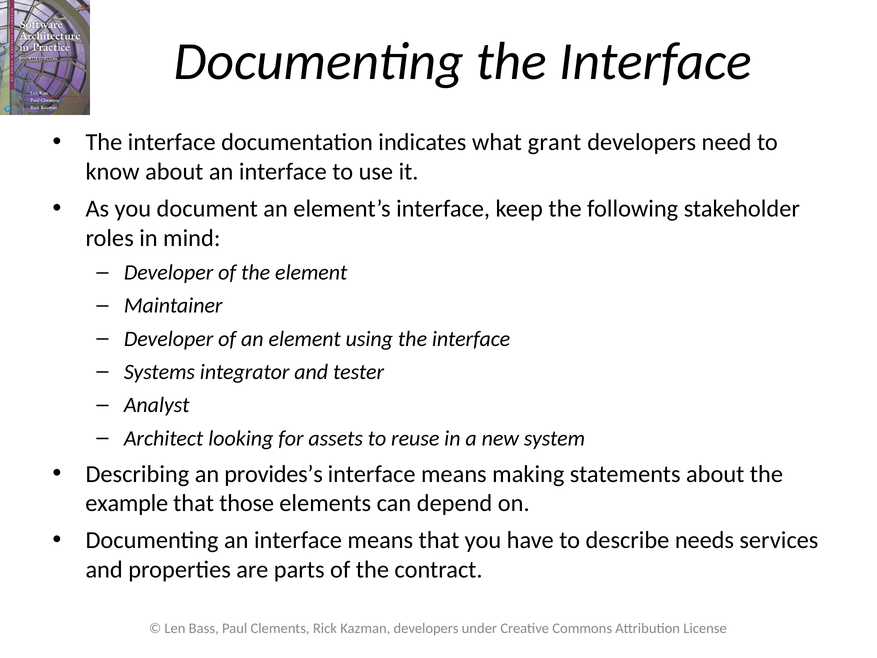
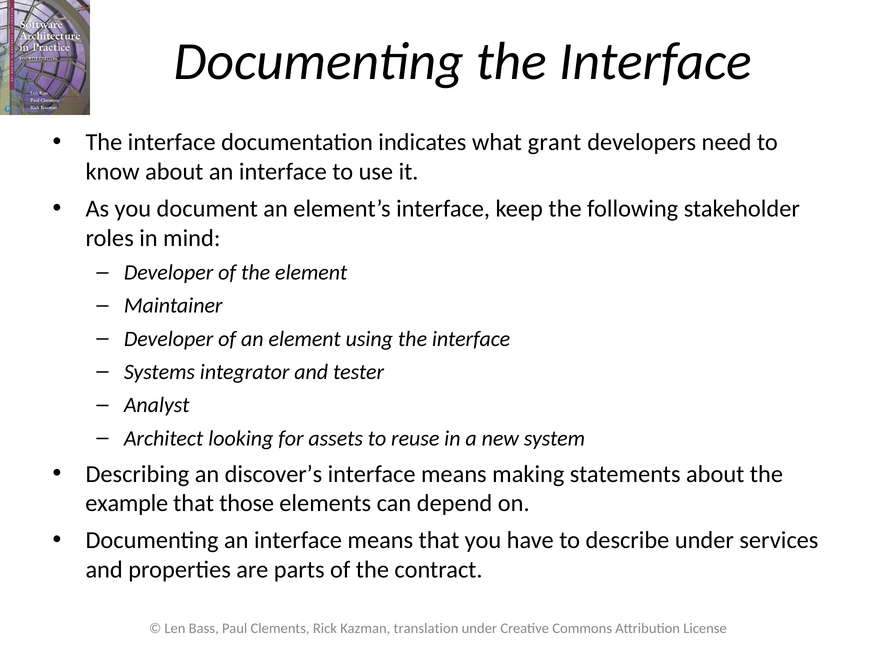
provides’s: provides’s -> discover’s
describe needs: needs -> under
Kazman developers: developers -> translation
